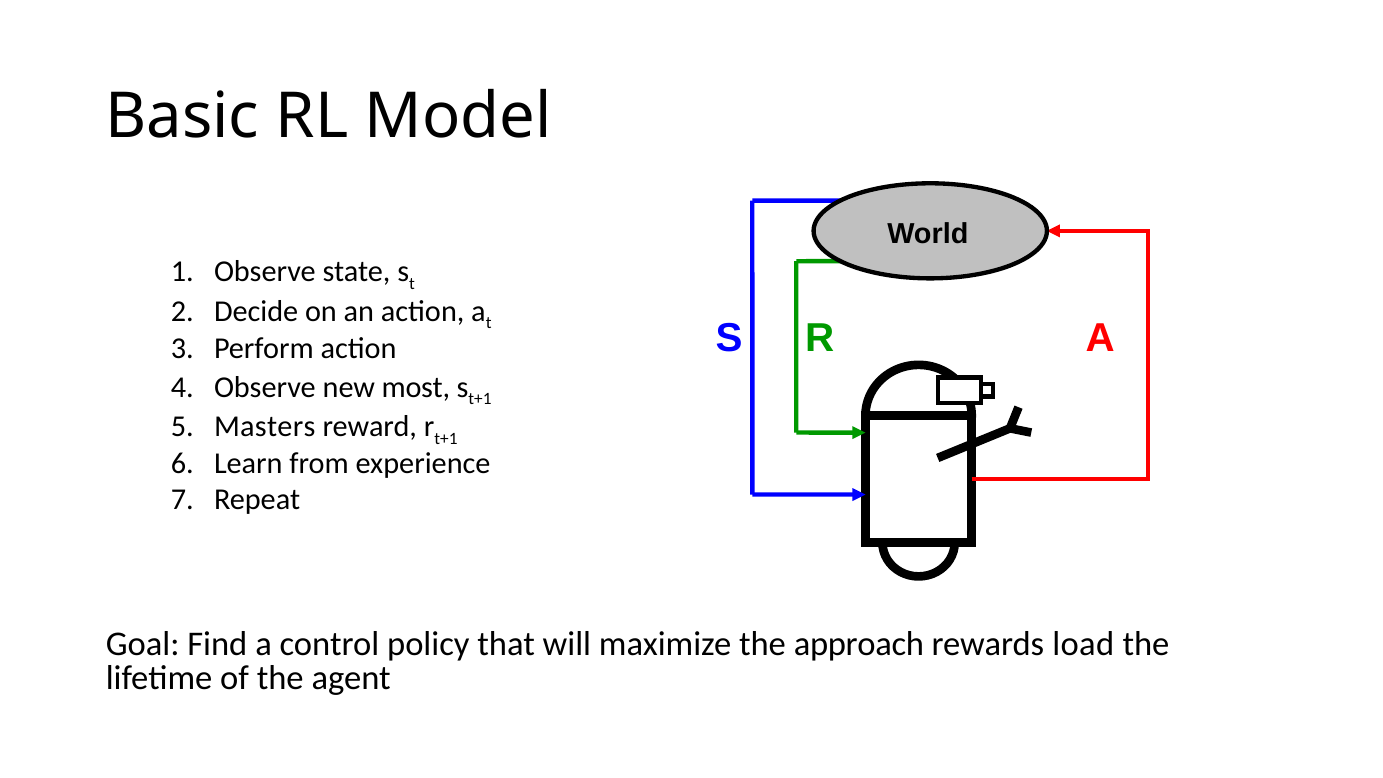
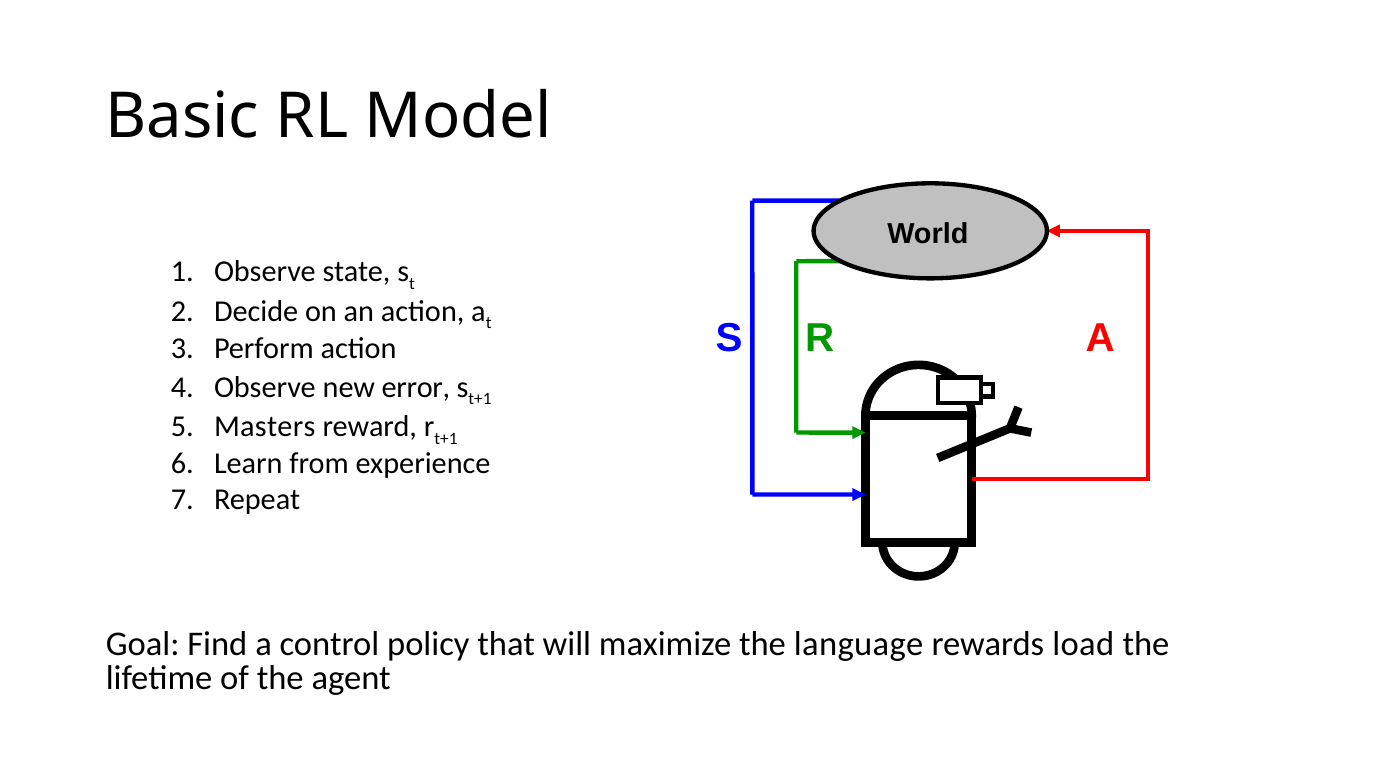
most: most -> error
approach: approach -> language
